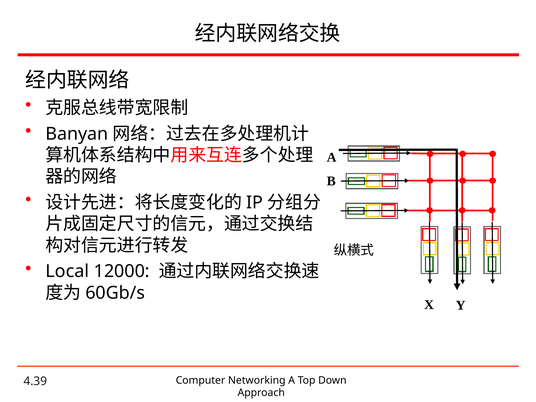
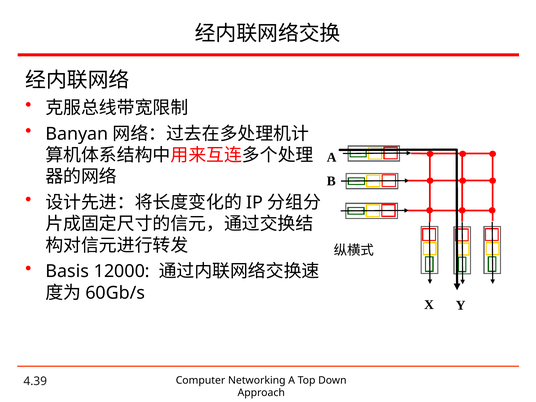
Local: Local -> Basis
